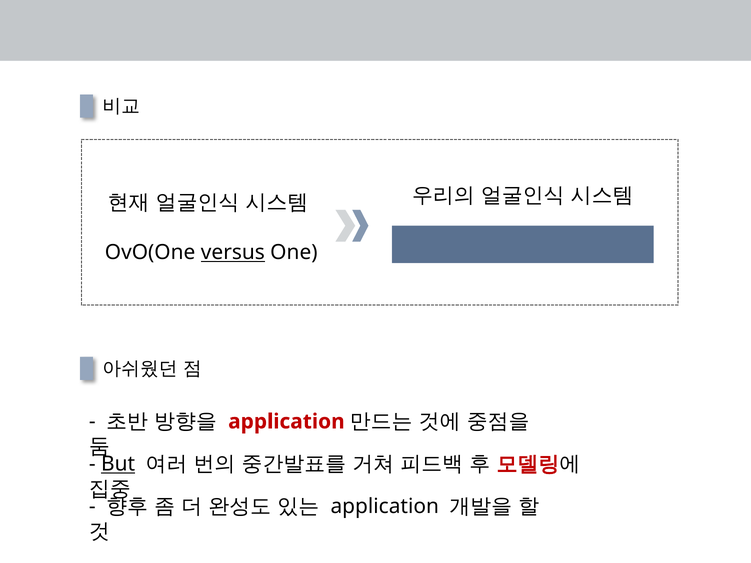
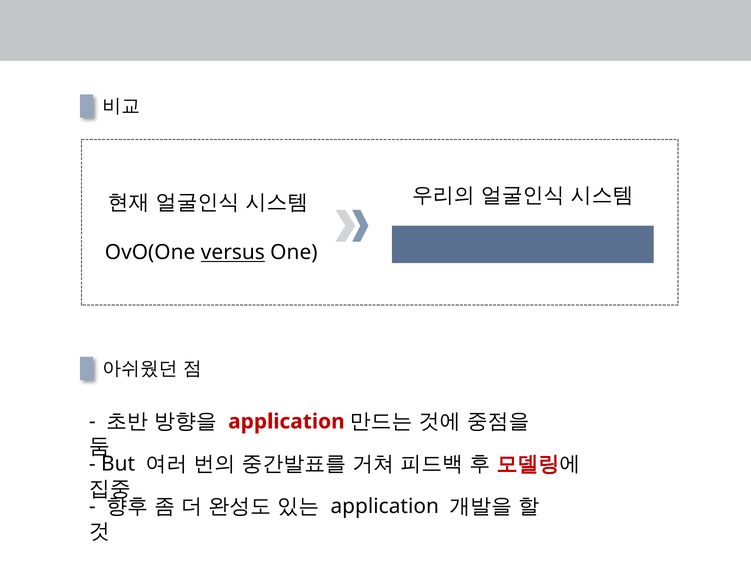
But underline: present -> none
